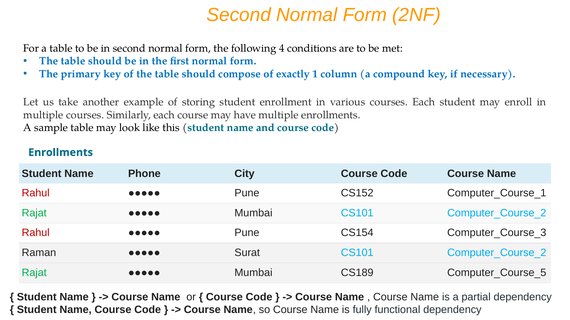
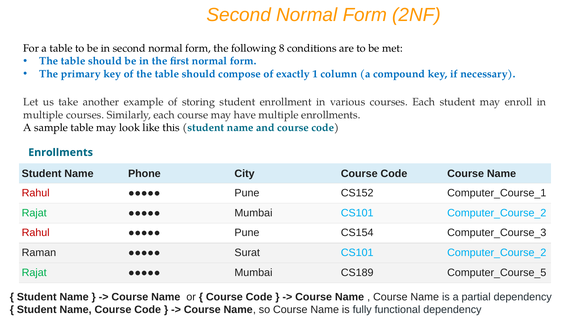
4: 4 -> 8
